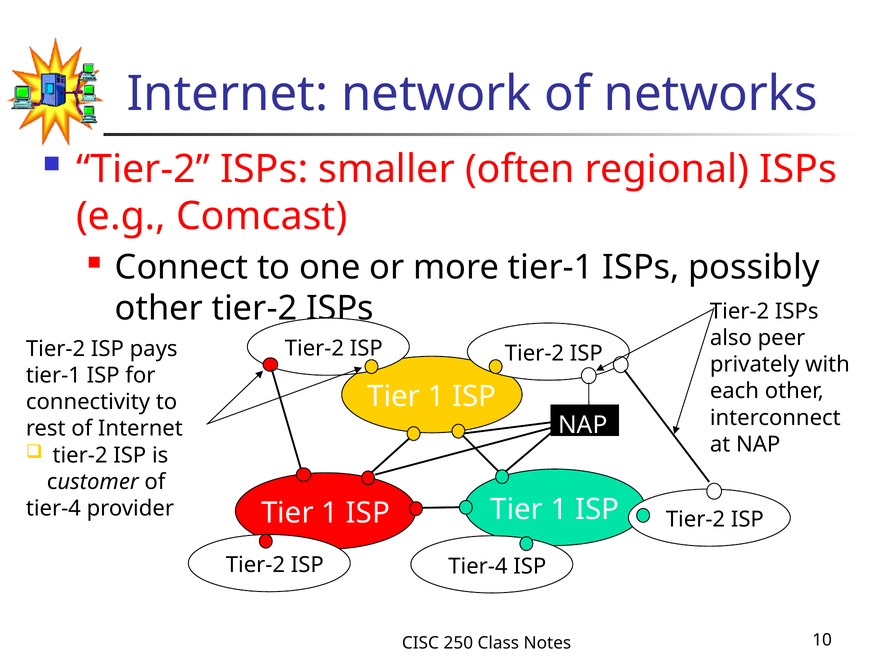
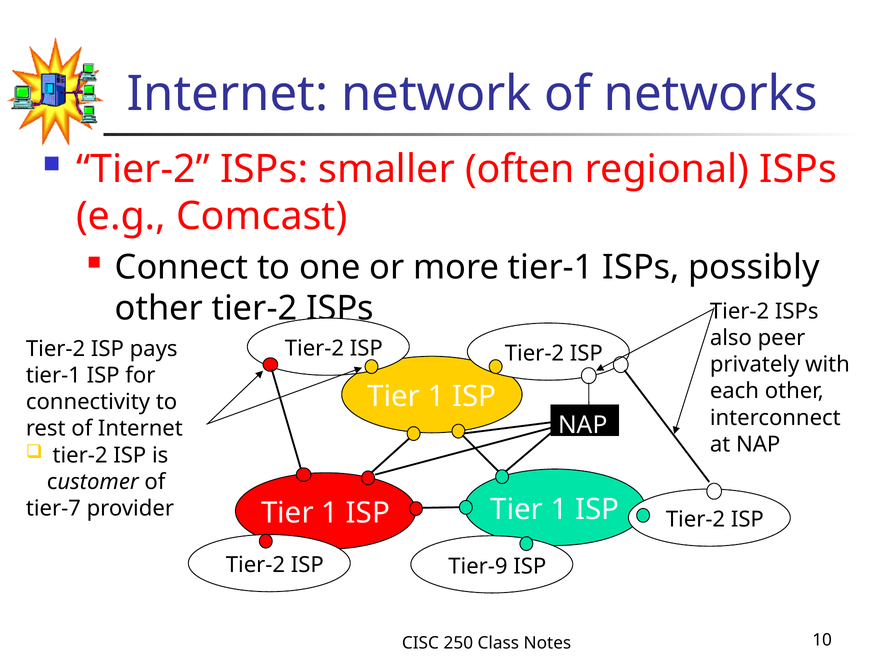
tier-4 at (53, 508): tier-4 -> tier-7
ISP Tier-4: Tier-4 -> Tier-9
